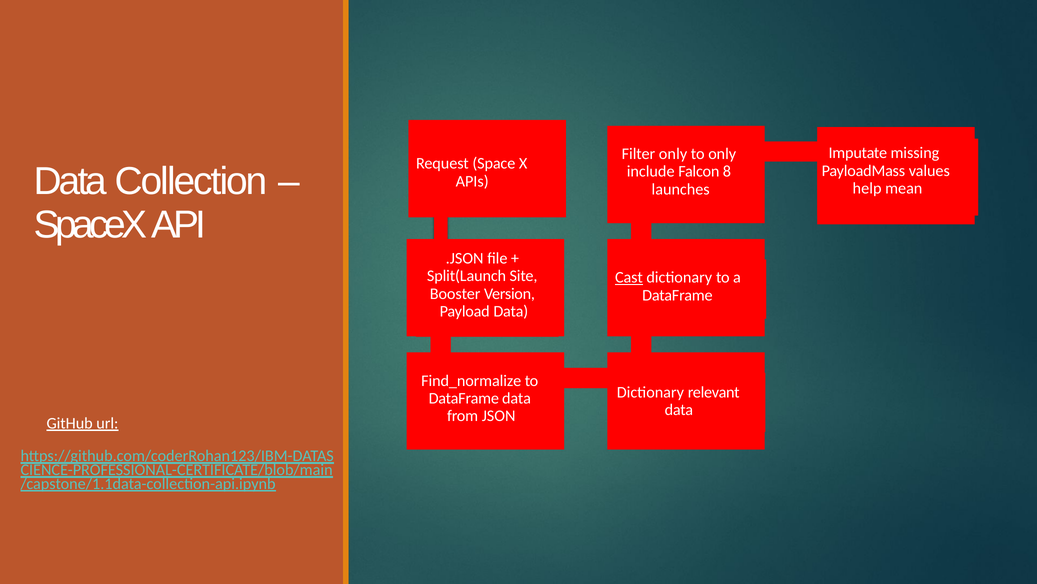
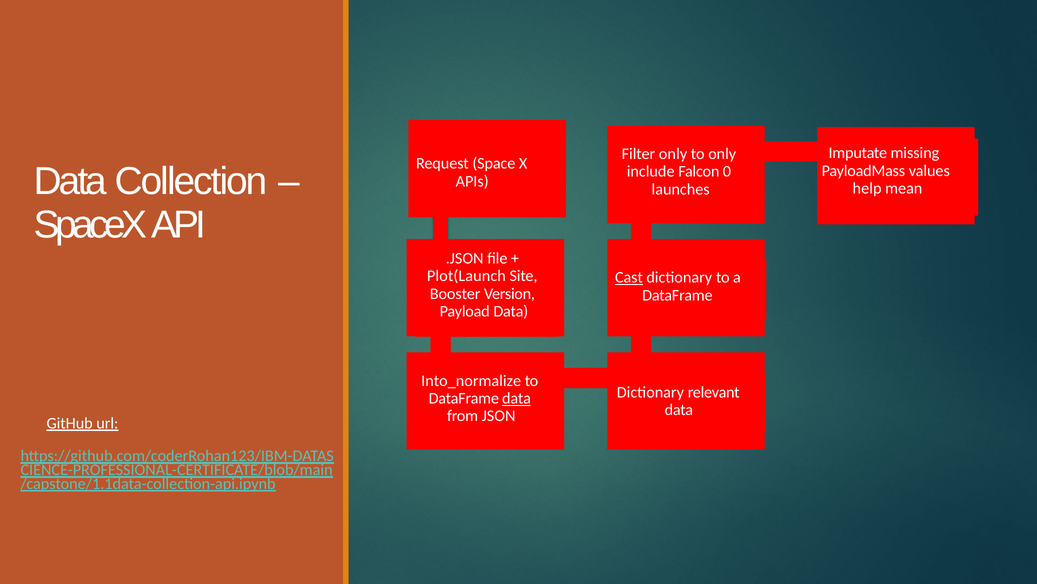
8: 8 -> 0
Split(Launch: Split(Launch -> Plot(Launch
Find_normalize: Find_normalize -> Into_normalize
data at (517, 398) underline: none -> present
